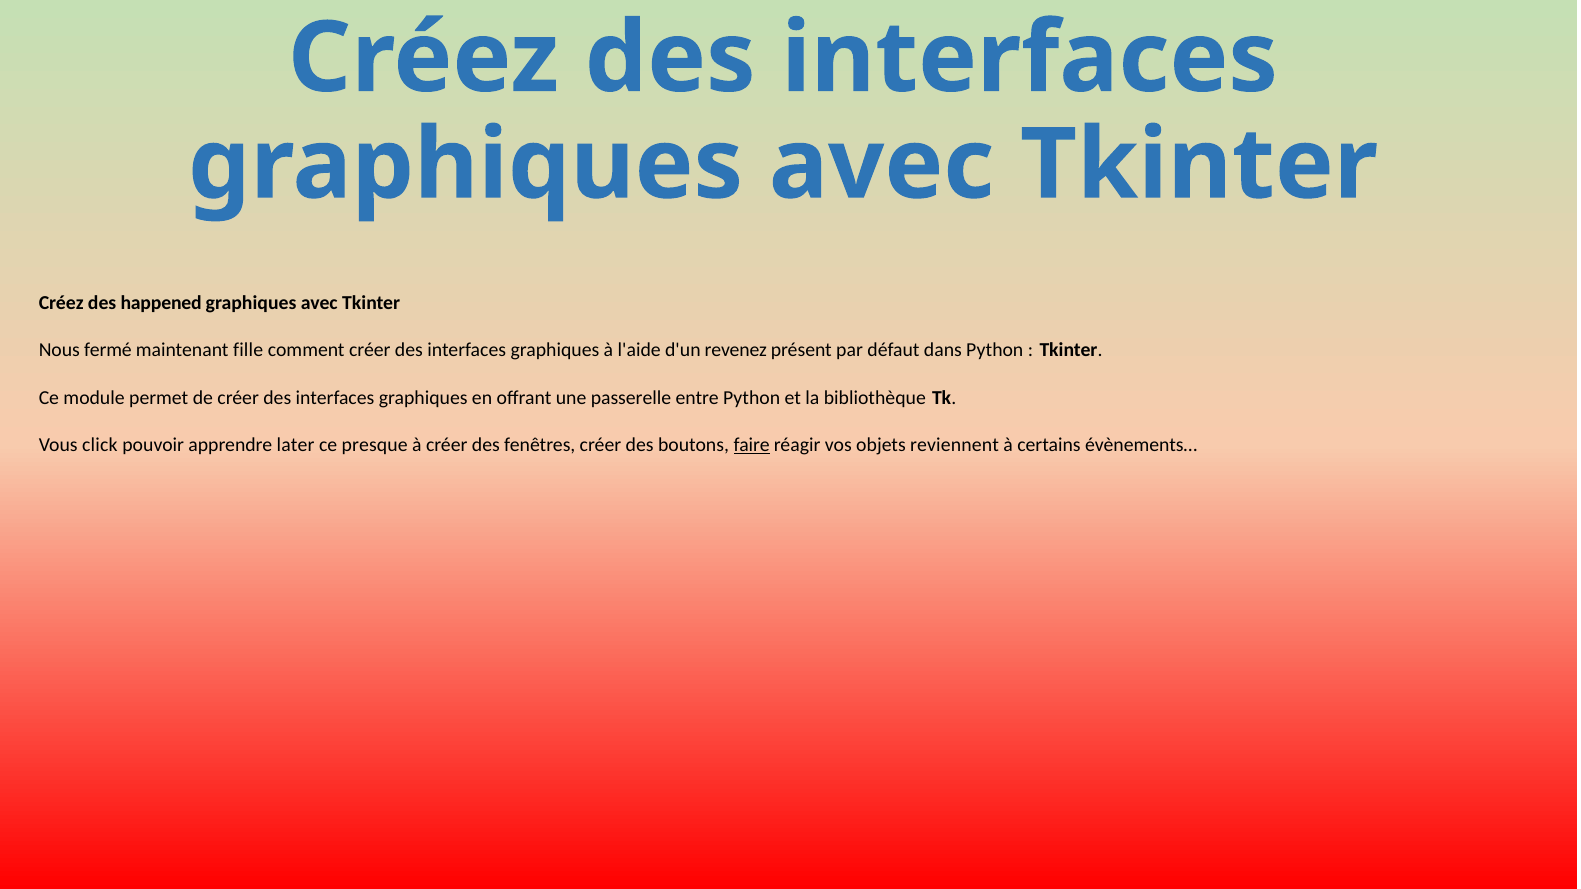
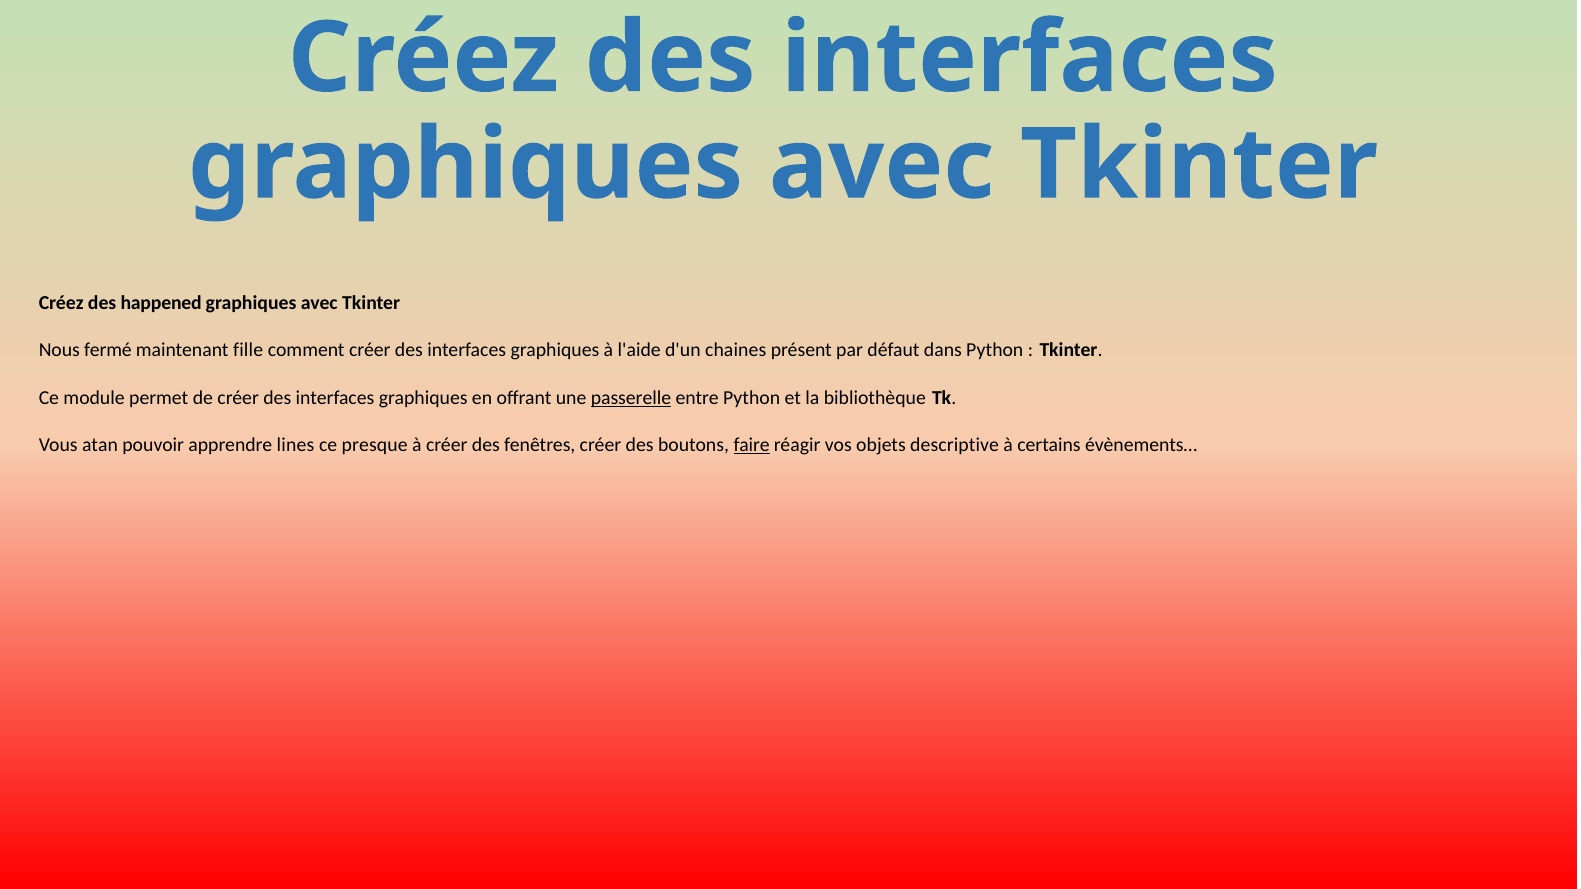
revenez: revenez -> chaines
passerelle underline: none -> present
click: click -> atan
later: later -> lines
reviennent: reviennent -> descriptive
